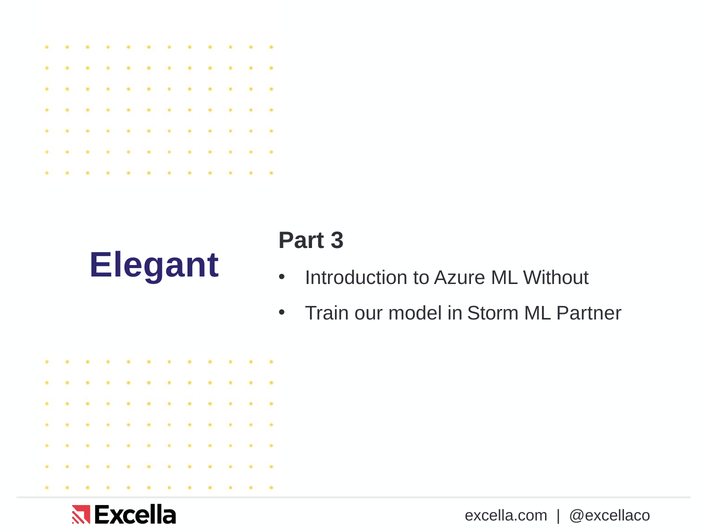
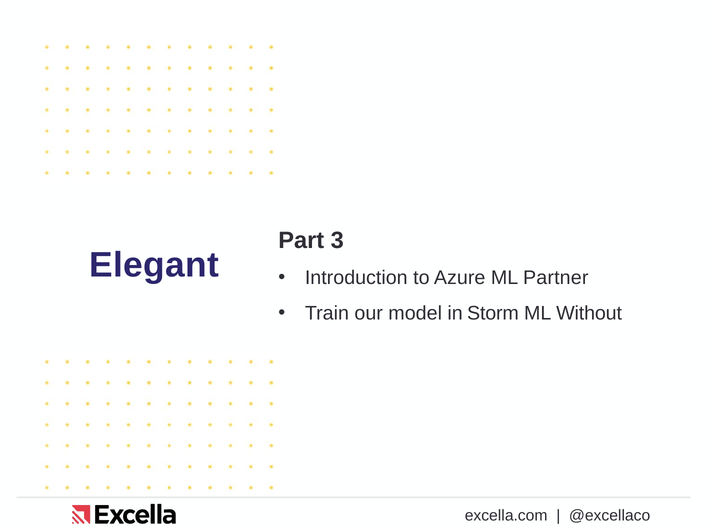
Without: Without -> Partner
Partner: Partner -> Without
